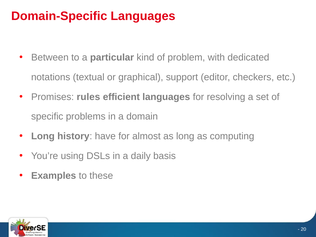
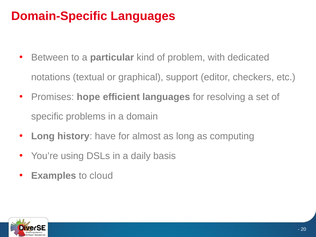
rules: rules -> hope
these: these -> cloud
